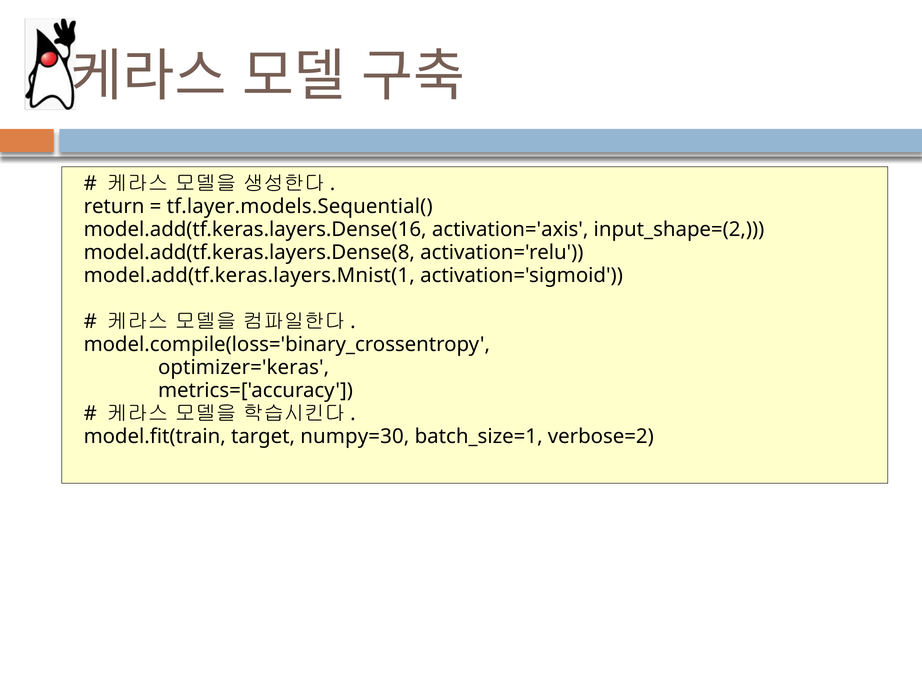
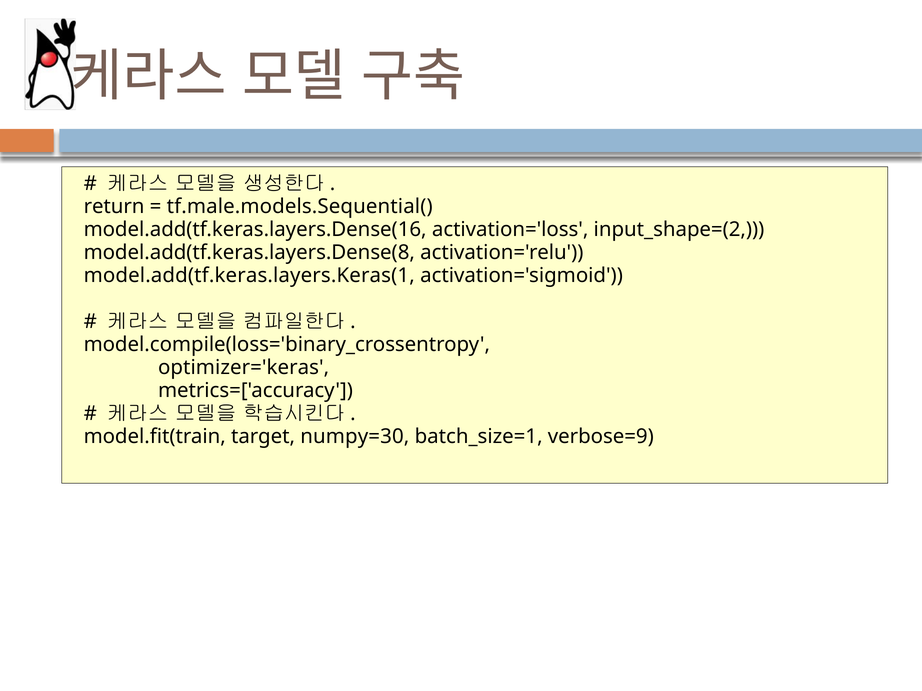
tf.layer.models.Sequential(: tf.layer.models.Sequential( -> tf.male.models.Sequential(
activation='axis: activation='axis -> activation='loss
model.add(tf.keras.layers.Mnist(1: model.add(tf.keras.layers.Mnist(1 -> model.add(tf.keras.layers.Keras(1
verbose=2: verbose=2 -> verbose=9
